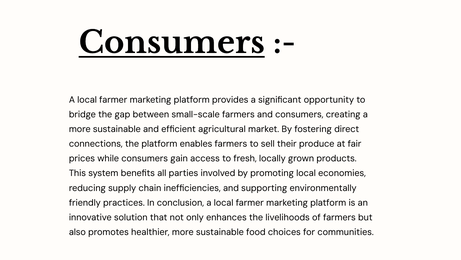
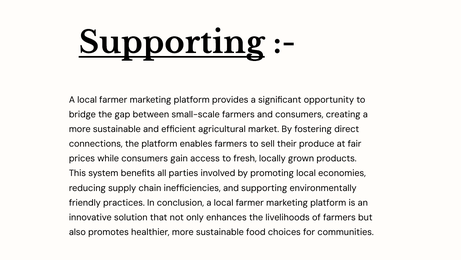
Consumers at (172, 43): Consumers -> Supporting
